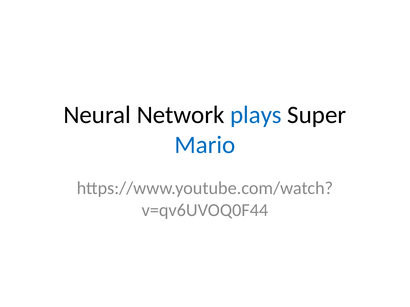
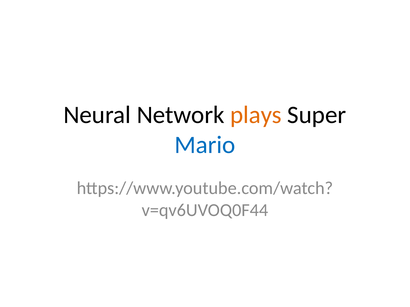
plays colour: blue -> orange
